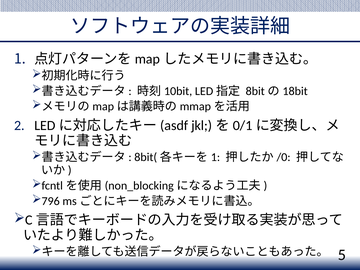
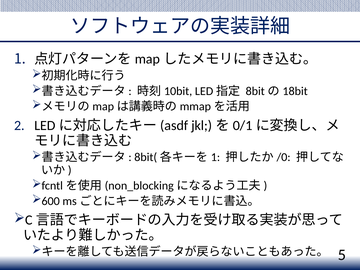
796: 796 -> 600
